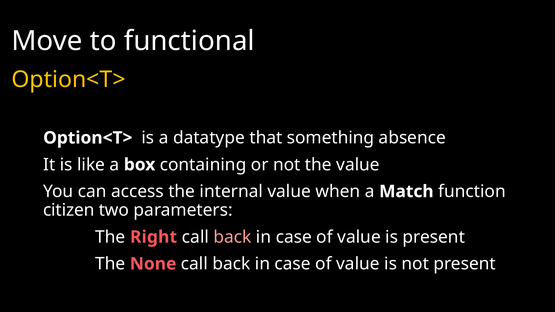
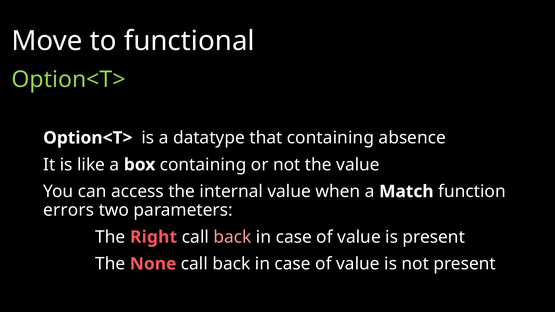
Option<T> at (69, 79) colour: yellow -> light green
that something: something -> containing
citizen: citizen -> errors
